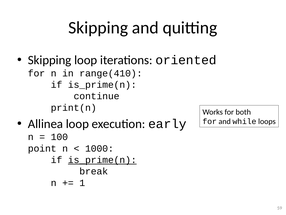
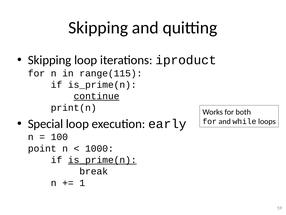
oriented: oriented -> iproduct
range(410: range(410 -> range(115
continue underline: none -> present
Allinea: Allinea -> Special
